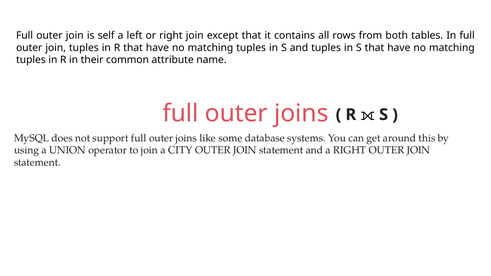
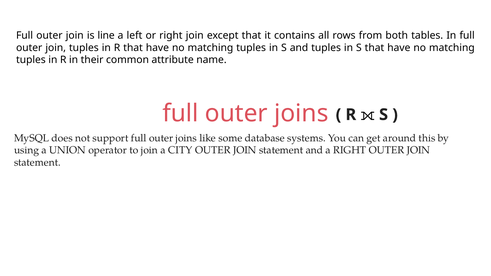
self: self -> line
